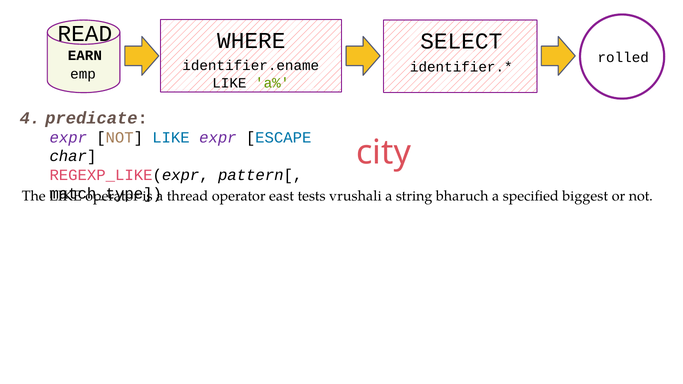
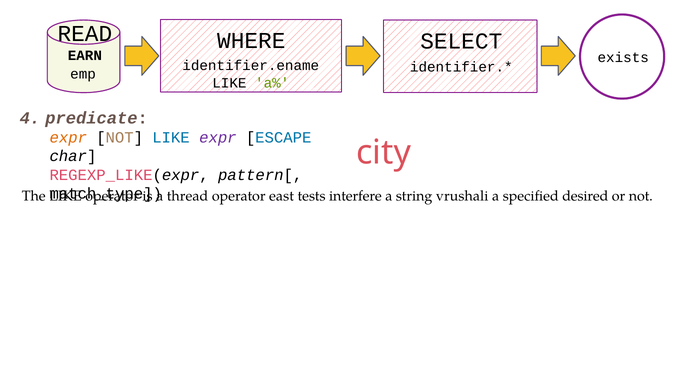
rolled: rolled -> exists
expr at (68, 138) colour: purple -> orange
vrushali: vrushali -> interfere
bharuch: bharuch -> vrushali
biggest: biggest -> desired
